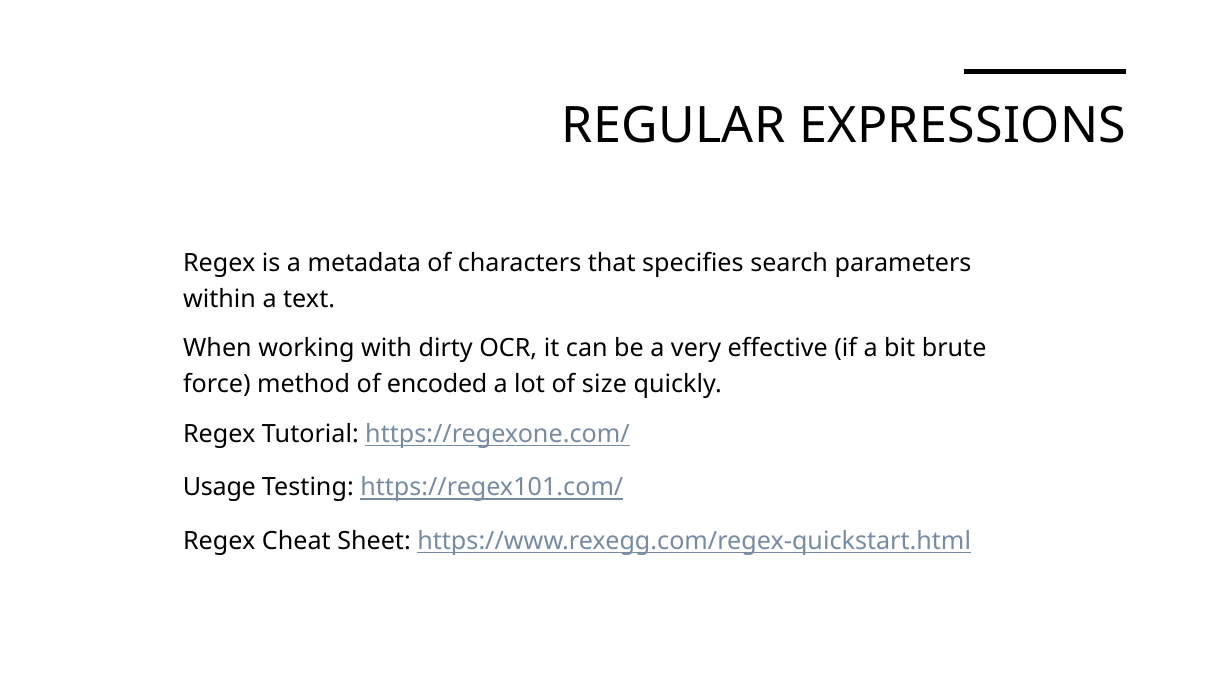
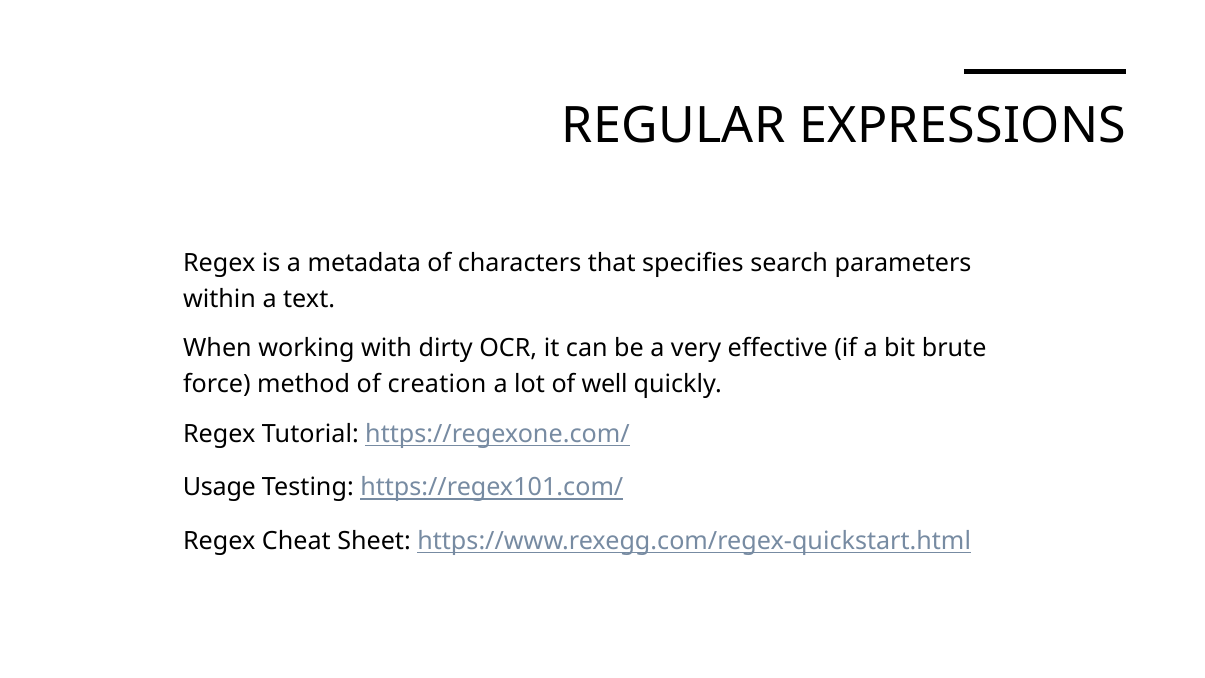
encoded: encoded -> creation
size: size -> well
